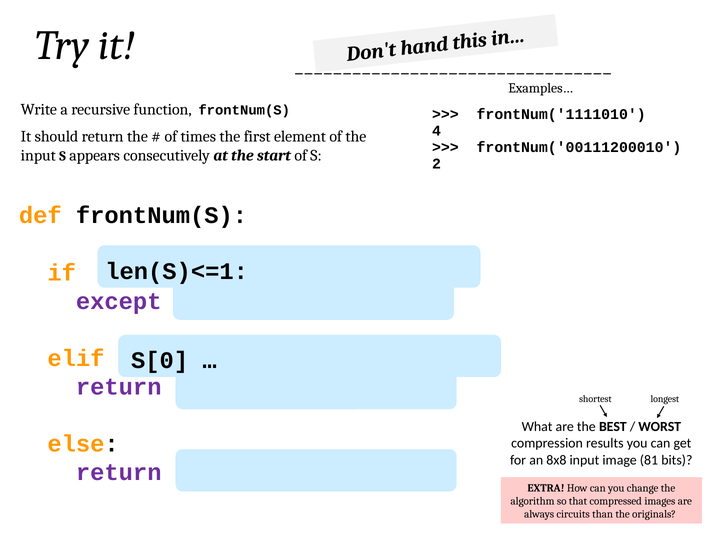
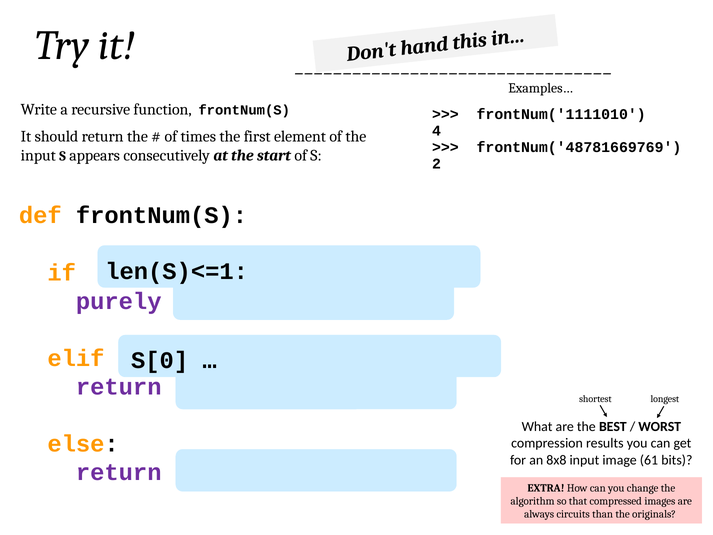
frontNum('00111200010: frontNum('00111200010 -> frontNum('48781669769
except: except -> purely
81: 81 -> 61
